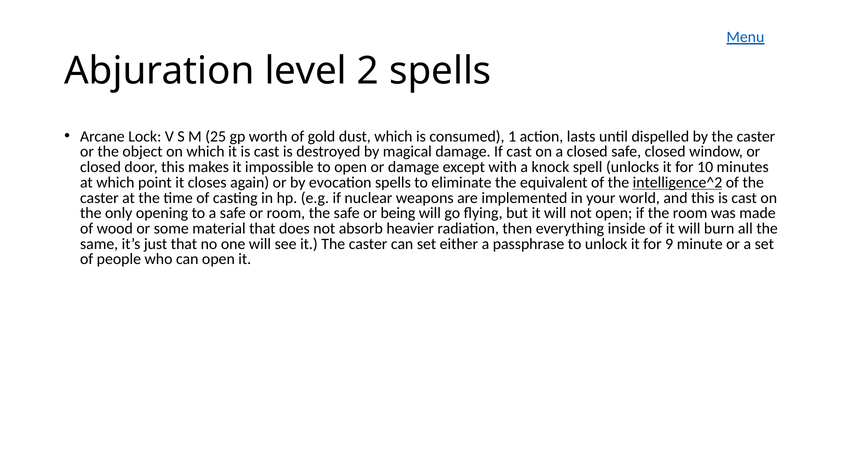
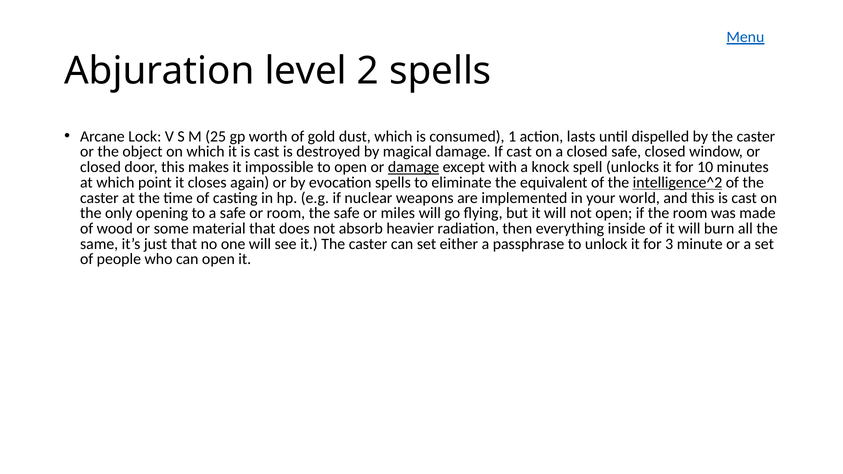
damage at (414, 167) underline: none -> present
being: being -> miles
9: 9 -> 3
